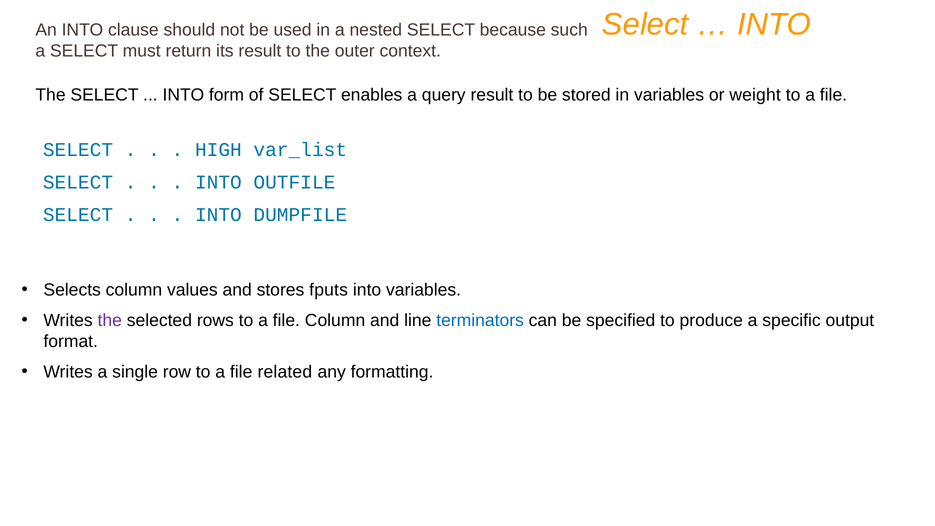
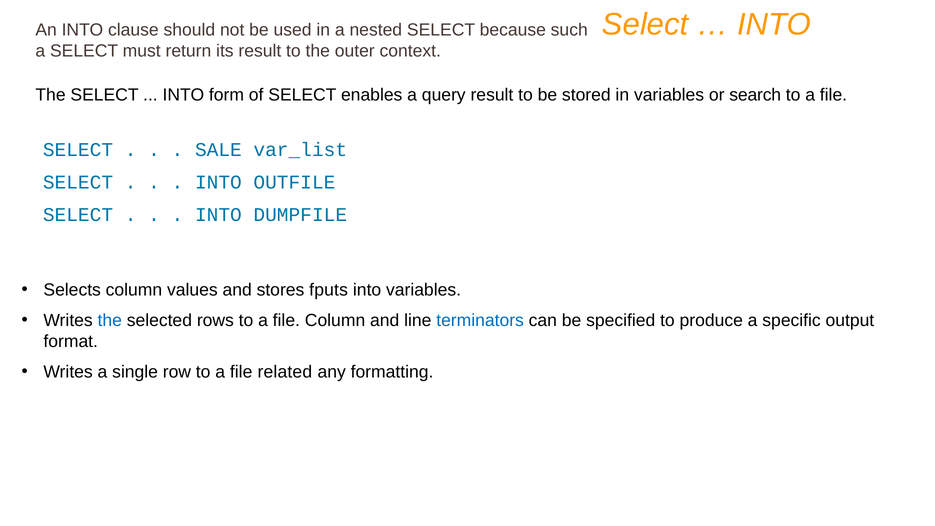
weight: weight -> search
HIGH: HIGH -> SALE
the at (110, 320) colour: purple -> blue
